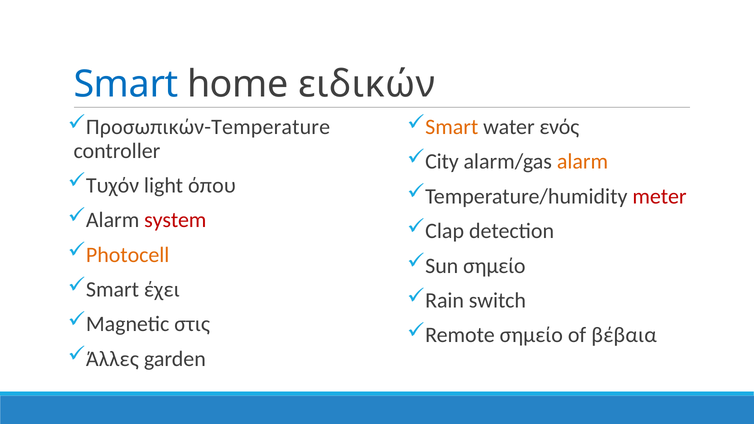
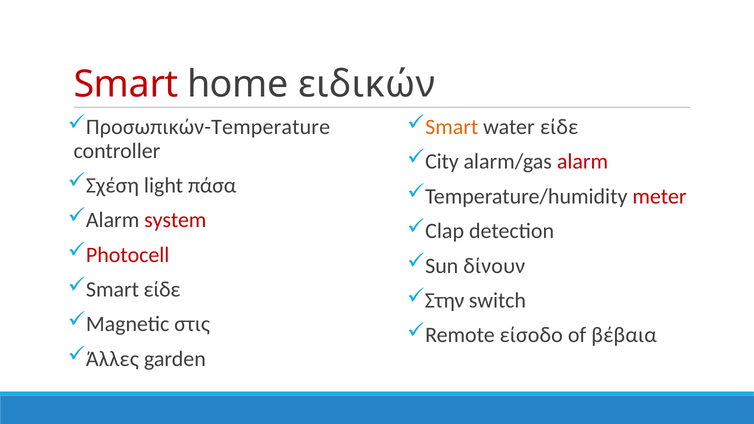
Smart at (126, 84) colour: blue -> red
water ενός: ενός -> είδε
alarm at (583, 162) colour: orange -> red
Τυχόν: Τυχόν -> Σχέση
όπου: όπου -> πάσα
Photocell colour: orange -> red
Sun σημείο: σημείο -> δίνουν
Smart έχει: έχει -> είδε
Rain: Rain -> Στην
Remote σημείο: σημείο -> είσοδο
